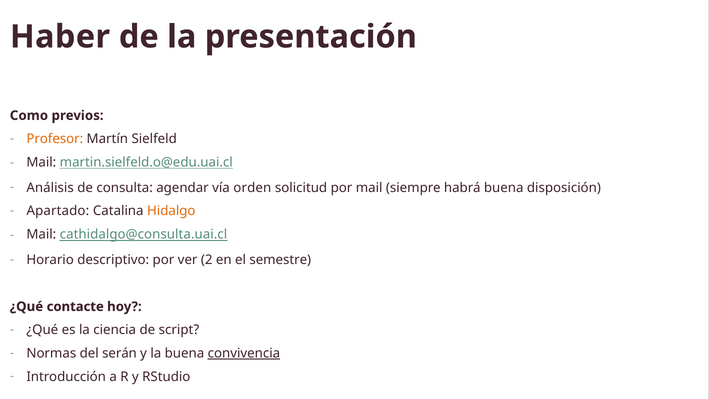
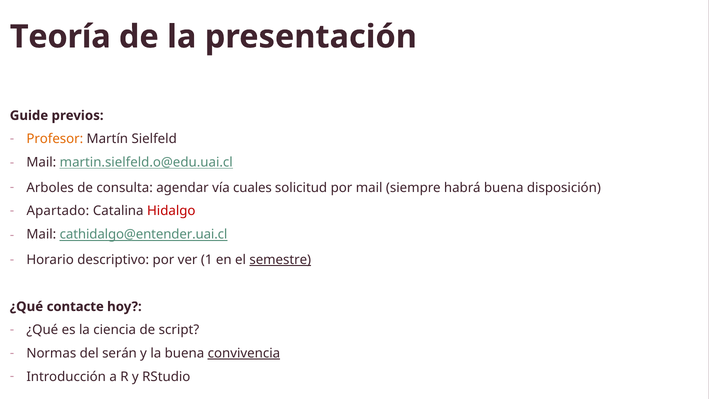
Haber: Haber -> Teoría
Como: Como -> Guide
Análisis: Análisis -> Arboles
orden: orden -> cuales
Hidalgo colour: orange -> red
cathidalgo@consulta.uai.cl: cathidalgo@consulta.uai.cl -> cathidalgo@entender.uai.cl
2: 2 -> 1
semestre underline: none -> present
